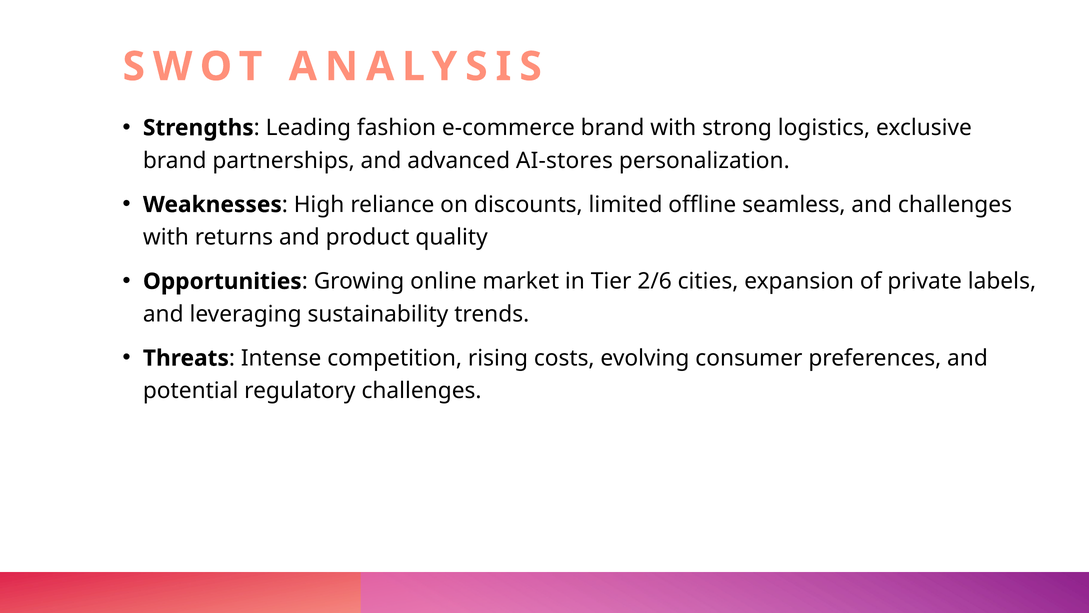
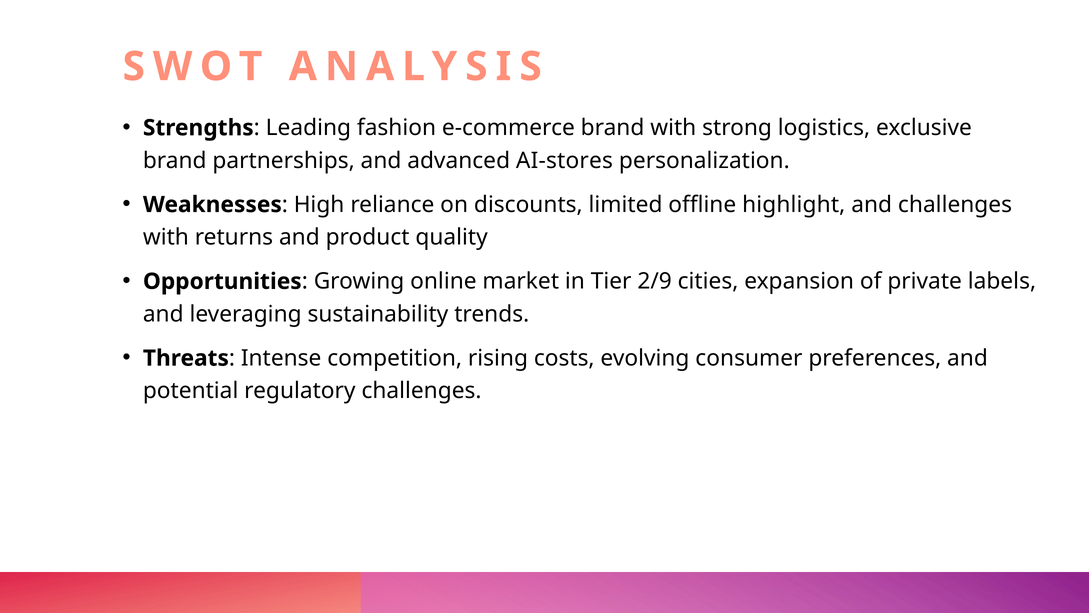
seamless: seamless -> highlight
2/6: 2/6 -> 2/9
